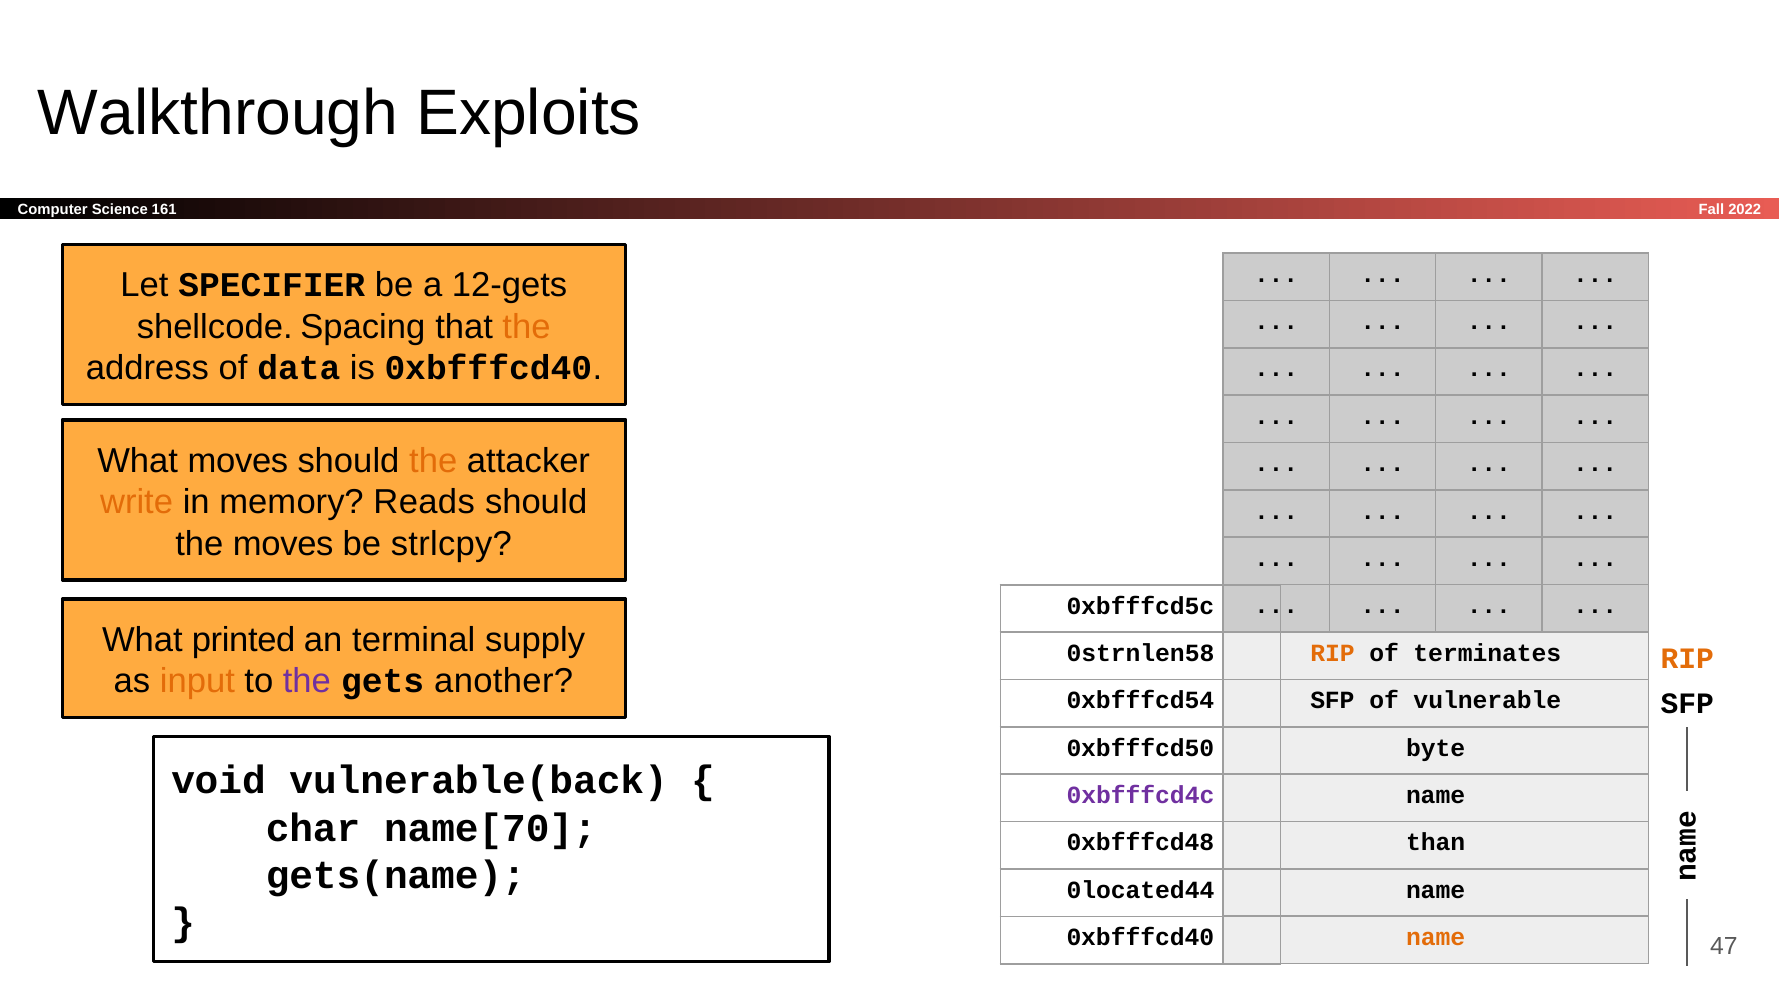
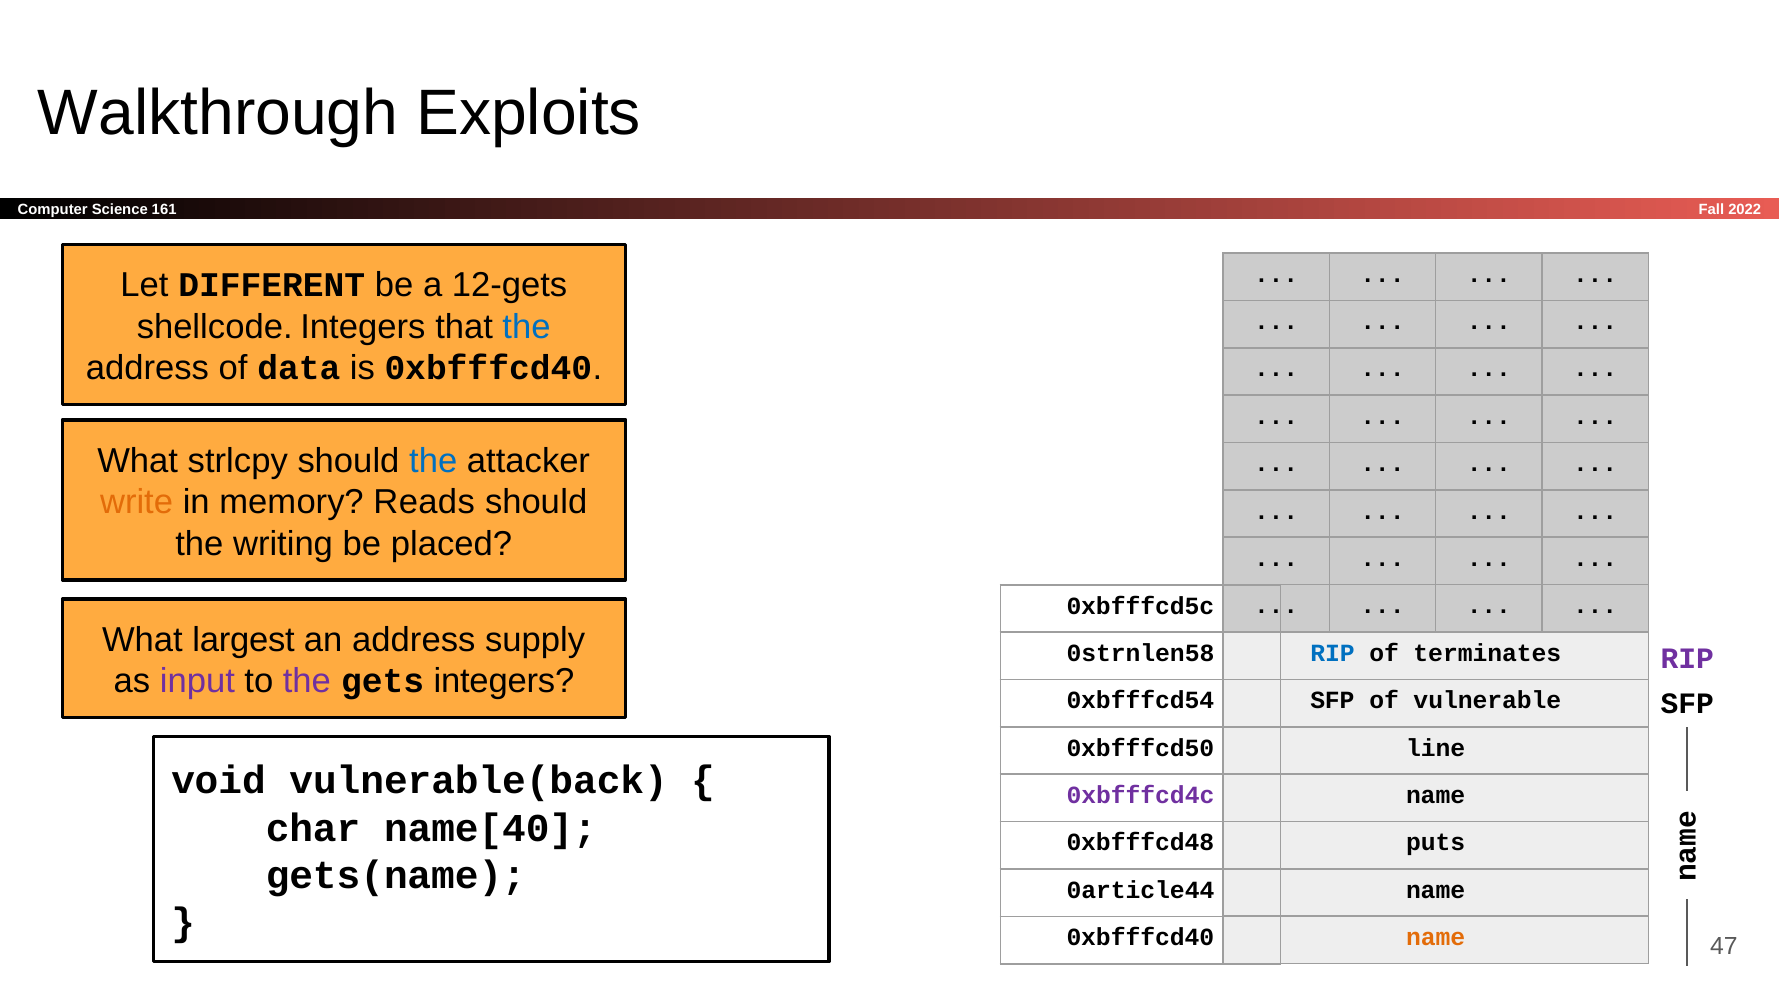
SPECIFIER: SPECIFIER -> DIFFERENT
shellcode Spacing: Spacing -> Integers
the at (527, 327) colour: orange -> blue
What moves: moves -> strlcpy
the at (433, 461) colour: orange -> blue
the moves: moves -> writing
strlcpy: strlcpy -> placed
printed: printed -> largest
an terminal: terminal -> address
RIP at (1332, 654) colour: orange -> blue
RIP at (1687, 659) colour: orange -> purple
input colour: orange -> purple
gets another: another -> integers
byte: byte -> line
name[70: name[70 -> name[40
than: than -> puts
0located44: 0located44 -> 0article44
